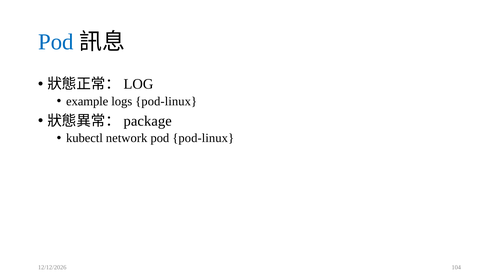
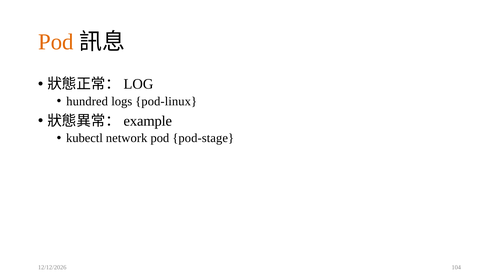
Pod at (56, 42) colour: blue -> orange
example: example -> hundred
package: package -> example
pod pod-linux: pod-linux -> pod-stage
